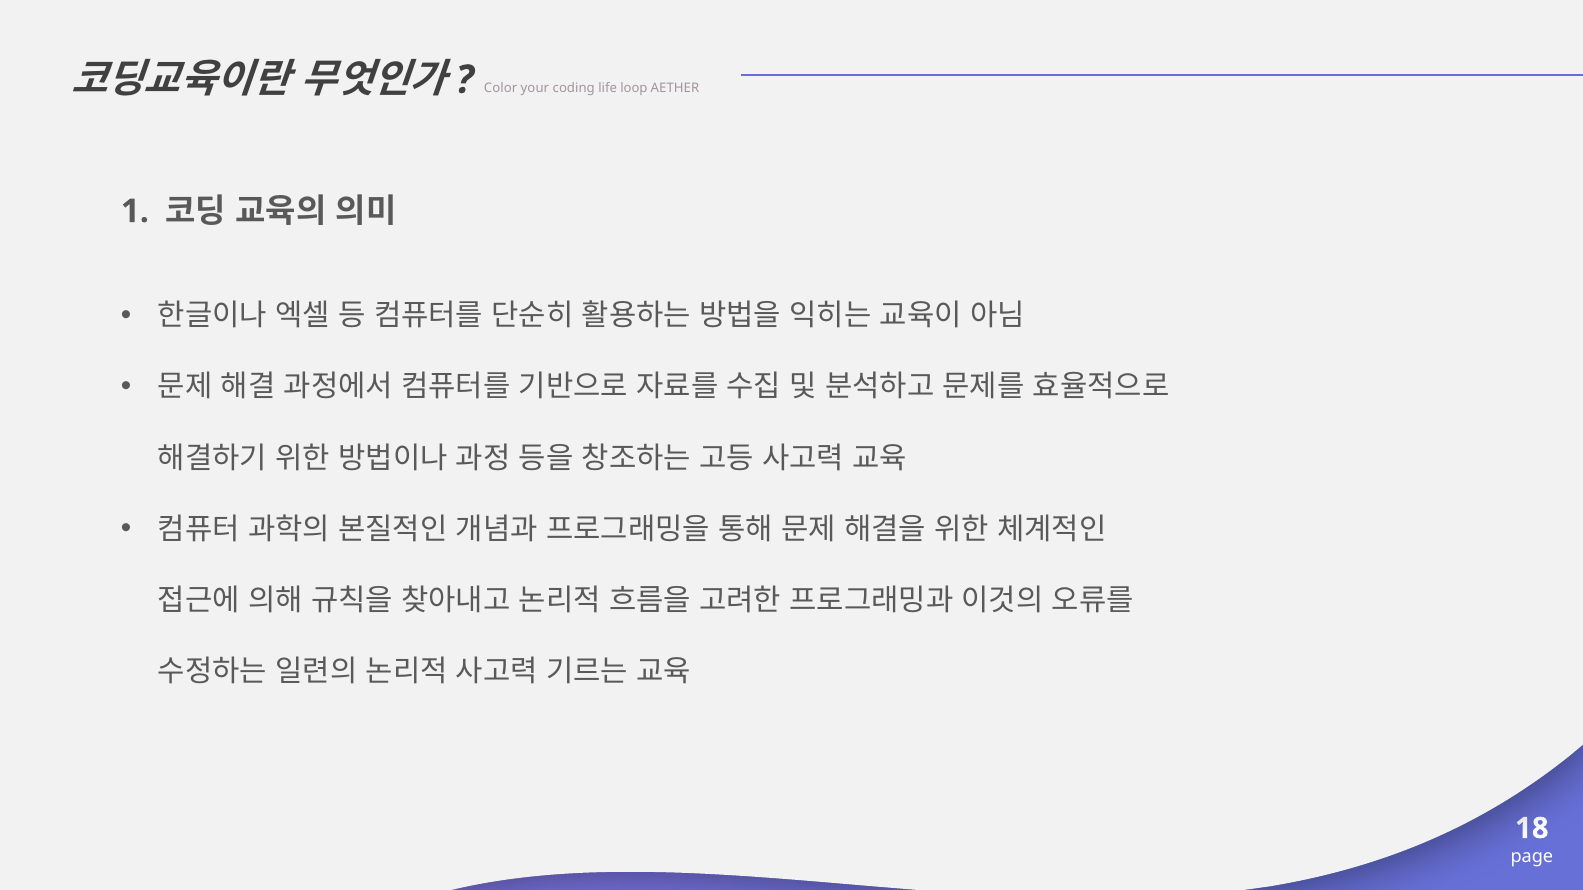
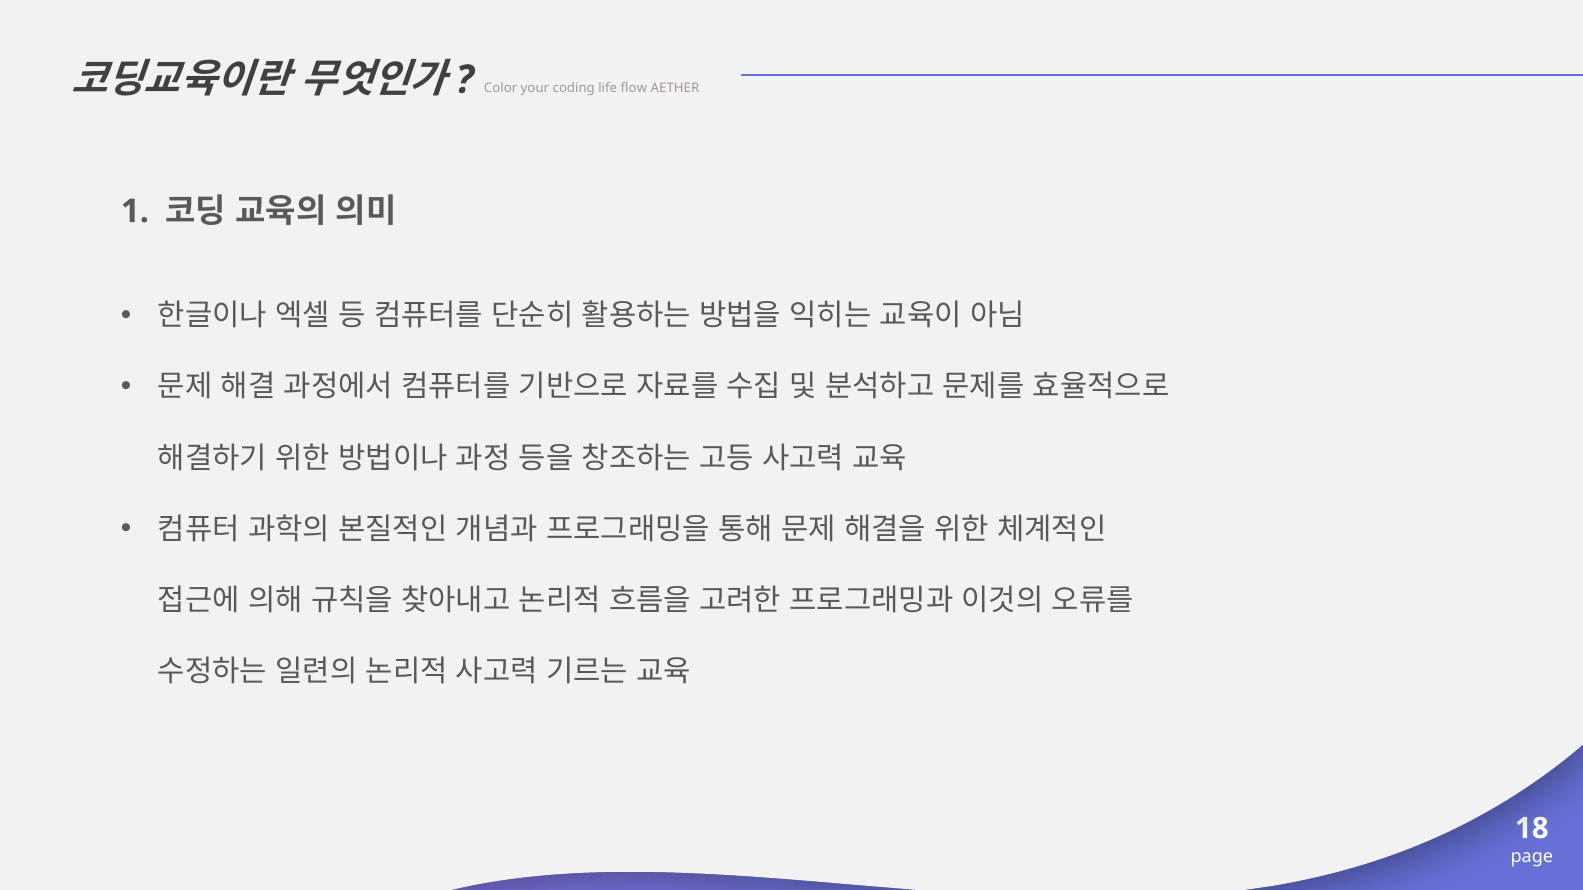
loop: loop -> flow
